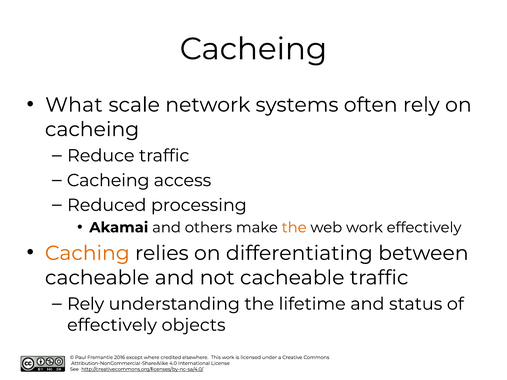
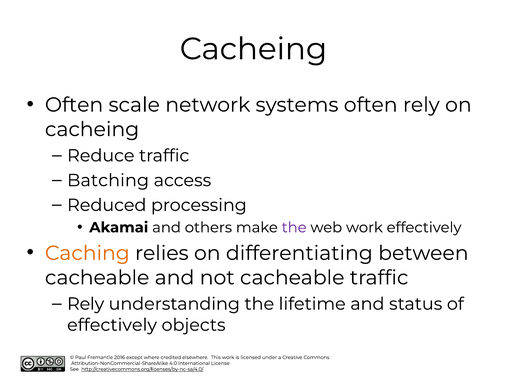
What at (74, 105): What -> Often
Cacheing at (108, 181): Cacheing -> Batching
the at (294, 228) colour: orange -> purple
